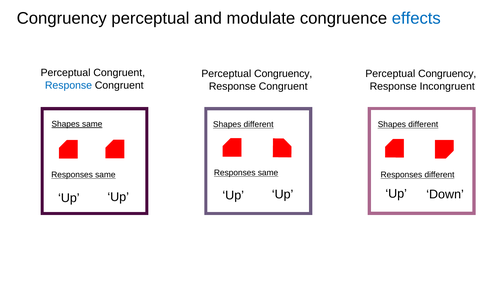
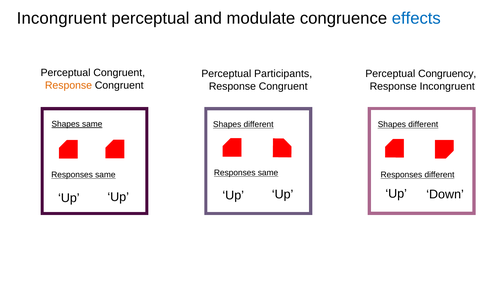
Congruency at (62, 18): Congruency -> Incongruent
Congruency at (283, 74): Congruency -> Participants
Response at (68, 85) colour: blue -> orange
